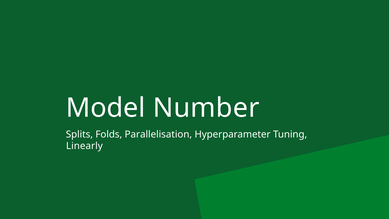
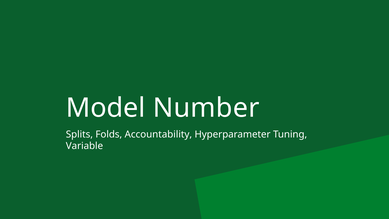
Parallelisation: Parallelisation -> Accountability
Linearly: Linearly -> Variable
